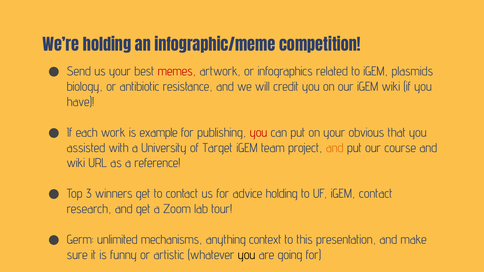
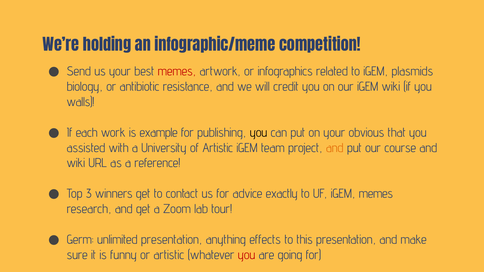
have: have -> walls
you at (259, 133) colour: red -> black
of Target: Target -> Artistic
advice holding: holding -> exactly
iGEM contact: contact -> memes
unlimited mechanisms: mechanisms -> presentation
context: context -> effects
you at (247, 255) colour: black -> red
